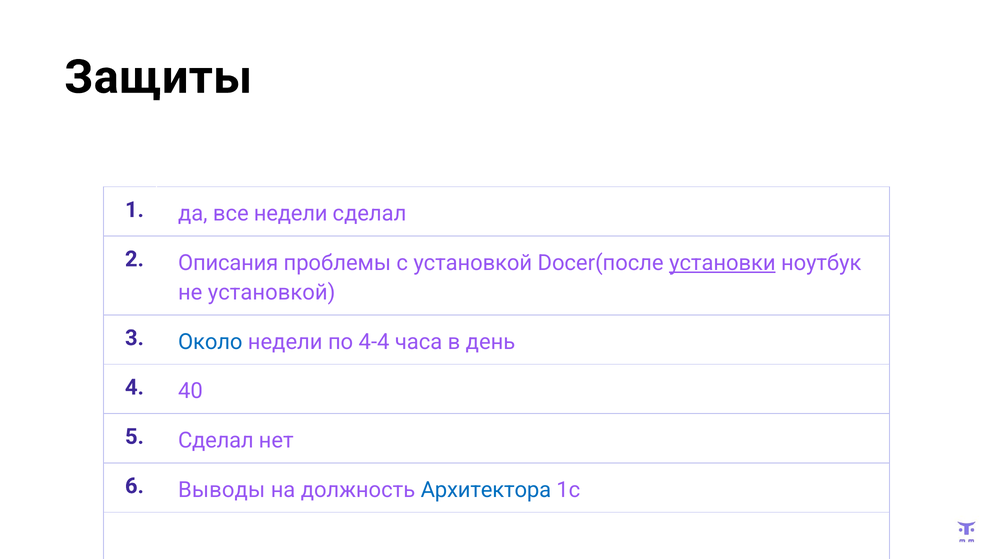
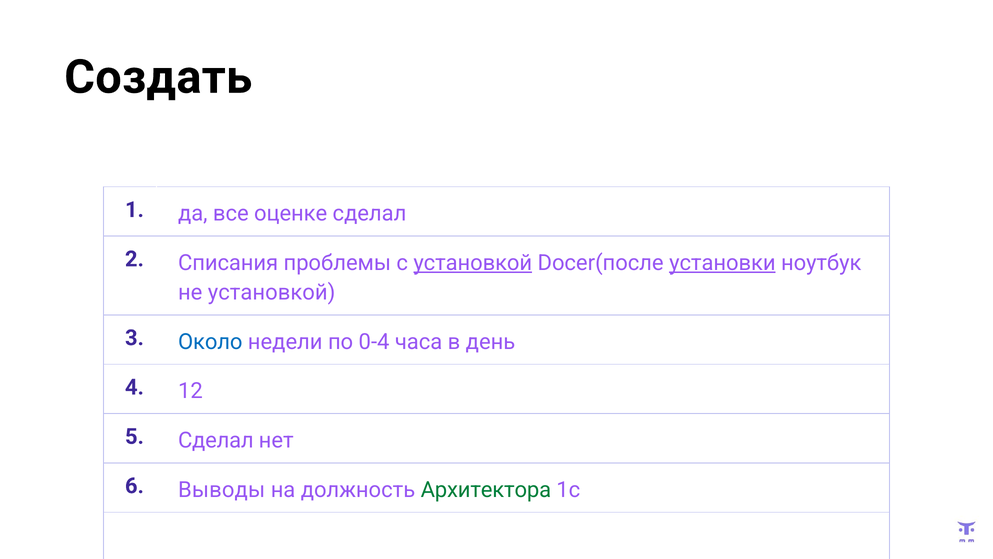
Защиты: Защиты -> Создать
все недели: недели -> оценке
Описания: Описания -> Списания
установкой at (473, 263) underline: none -> present
4-4: 4-4 -> 0-4
40: 40 -> 12
Архитектора colour: blue -> green
